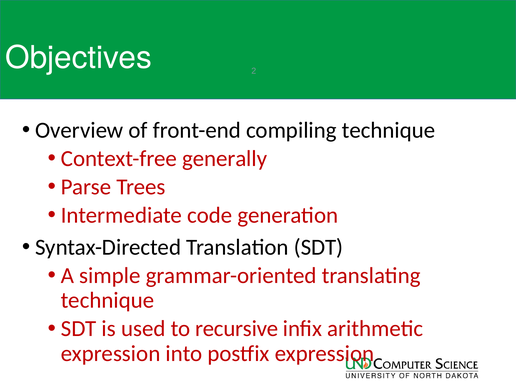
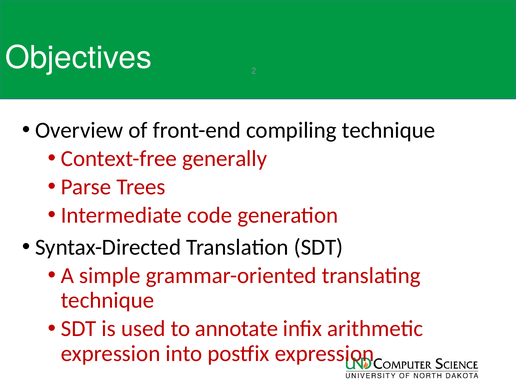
recursive: recursive -> annotate
